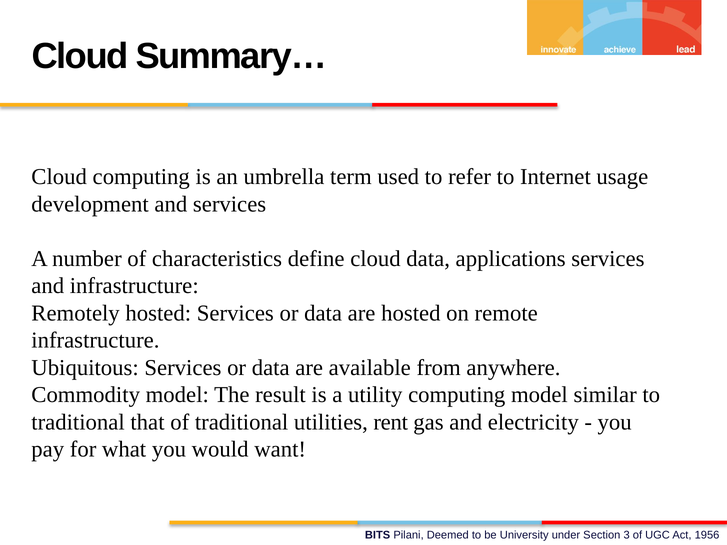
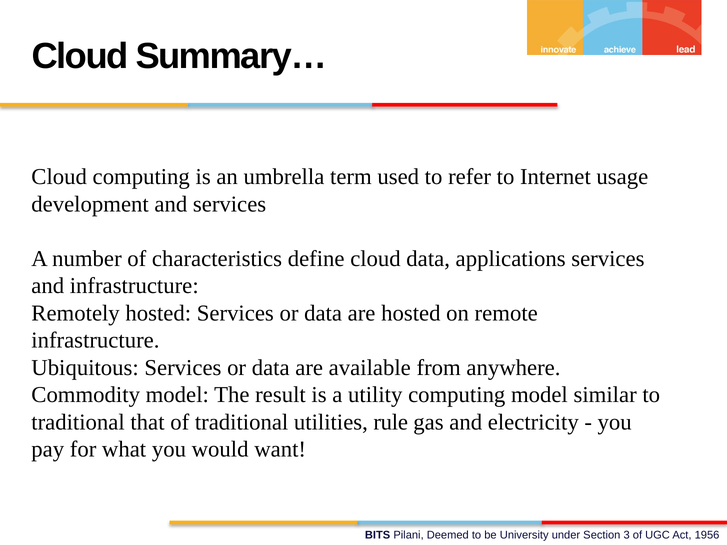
rent: rent -> rule
